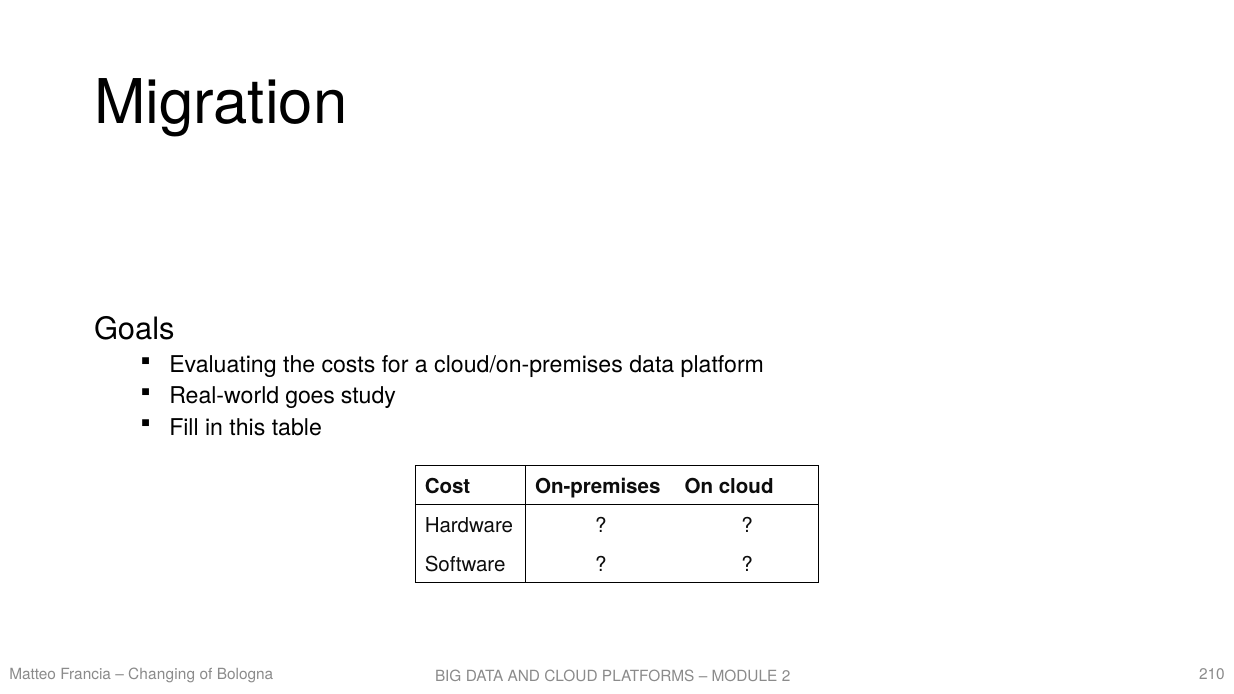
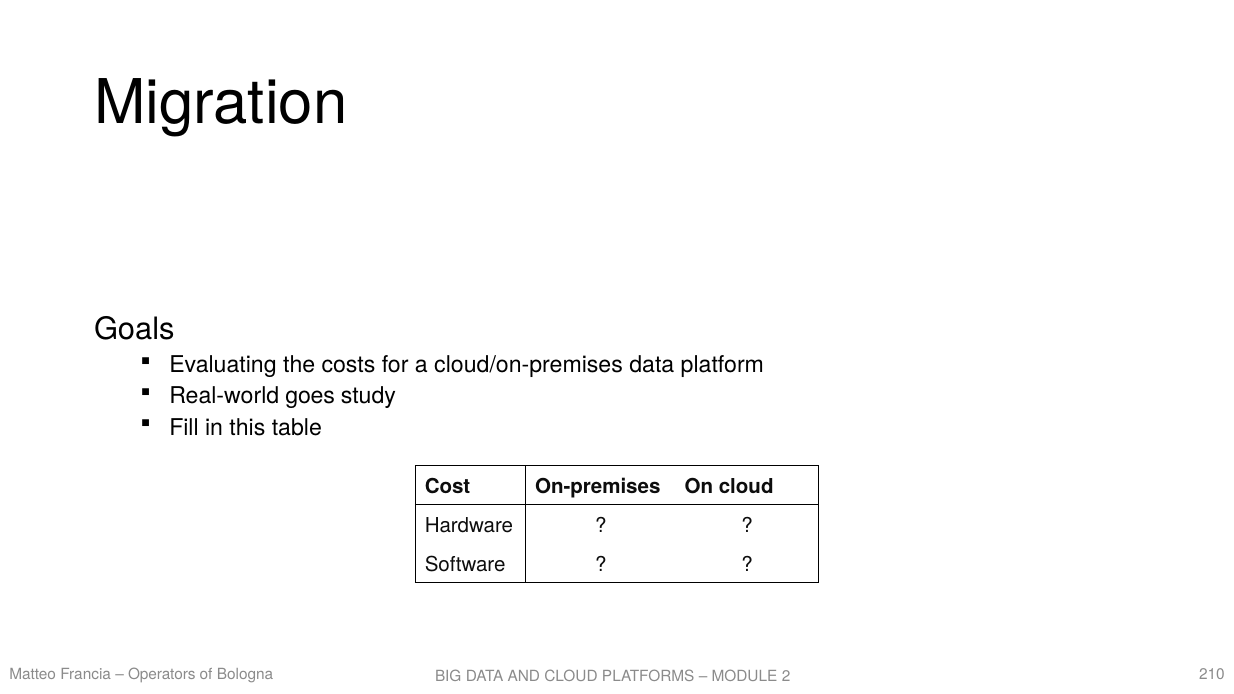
Changing: Changing -> Operators
